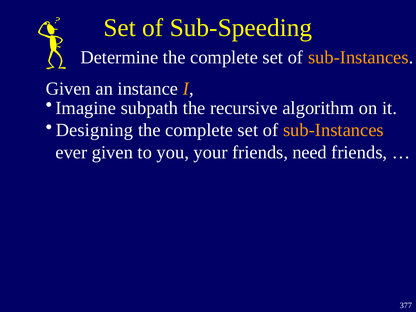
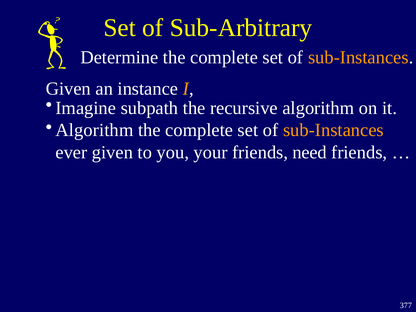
Sub-Speeding: Sub-Speeding -> Sub-Arbitrary
Designing at (94, 130): Designing -> Algorithm
